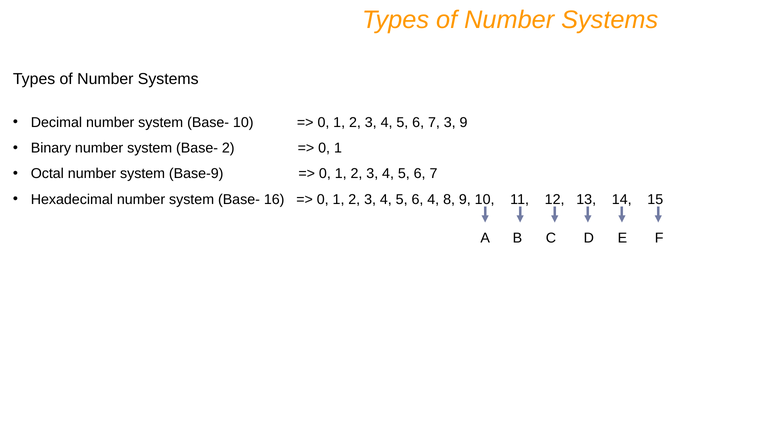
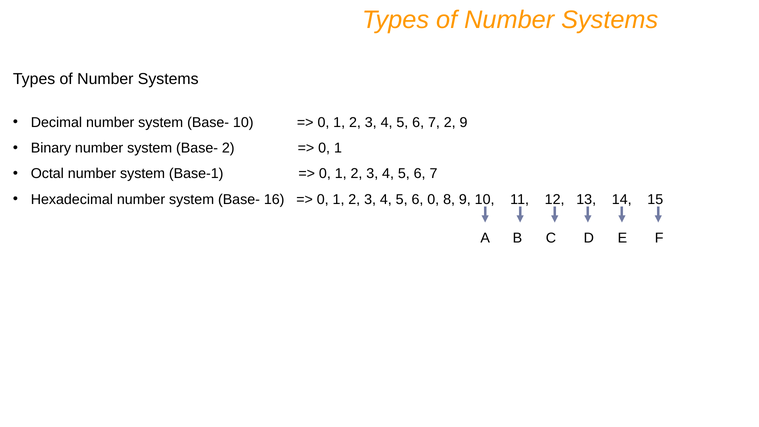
7 3: 3 -> 2
Base-9: Base-9 -> Base-1
6 4: 4 -> 0
